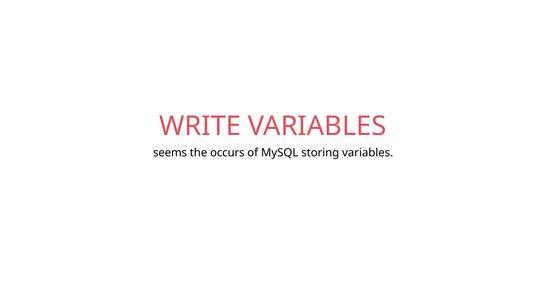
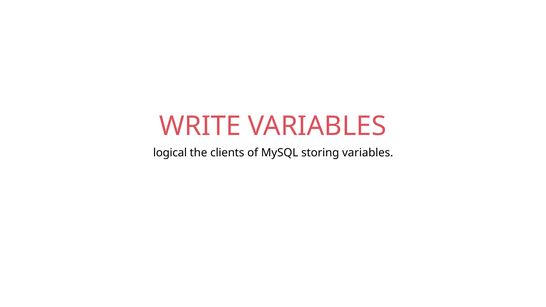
seems: seems -> logical
occurs: occurs -> clients
